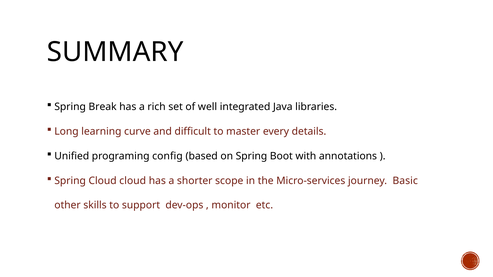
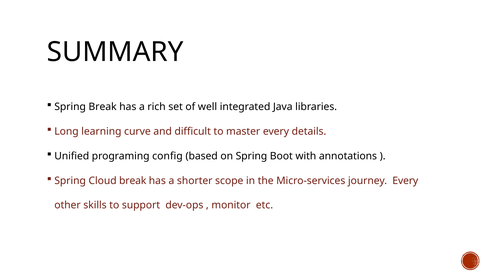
Cloud cloud: cloud -> break
journey Basic: Basic -> Every
